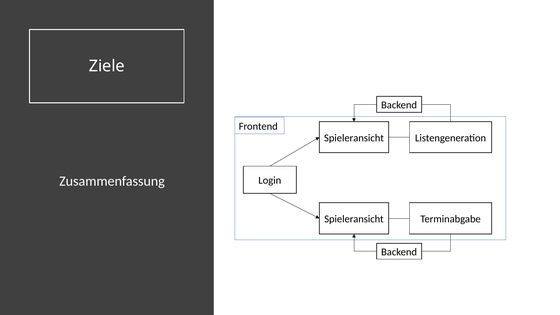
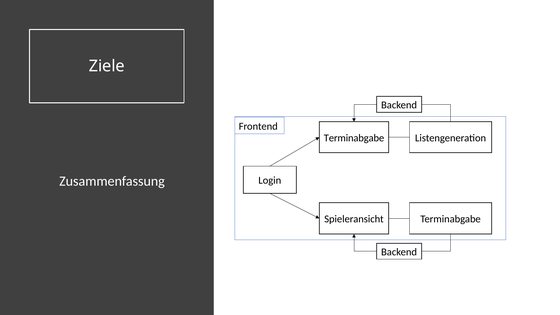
Spieleransicht at (354, 138): Spieleransicht -> Terminabgabe
